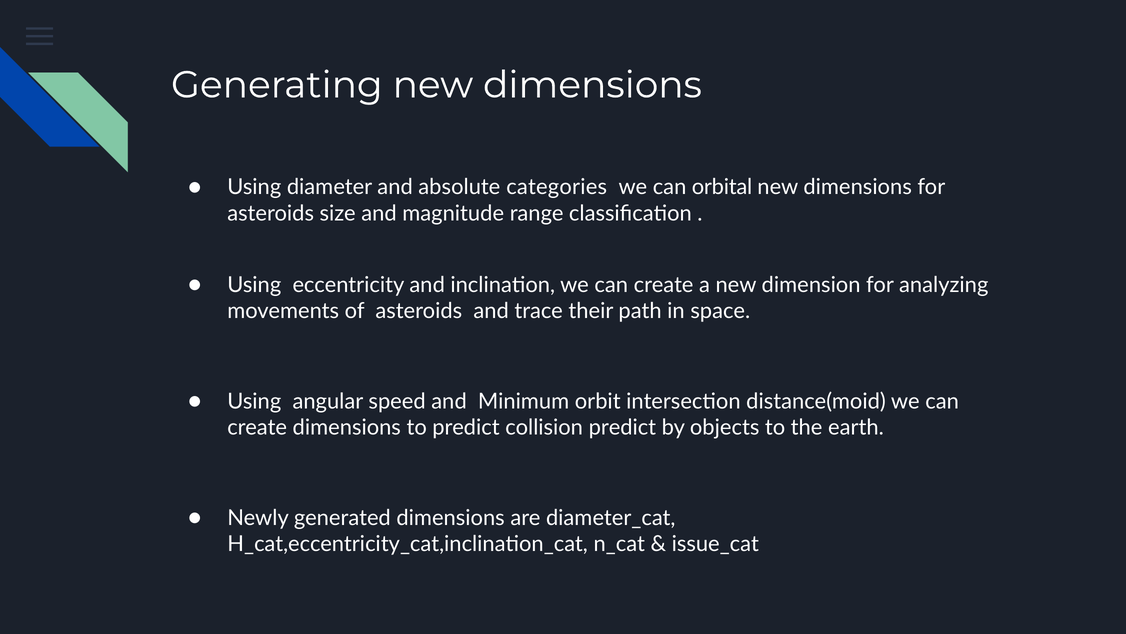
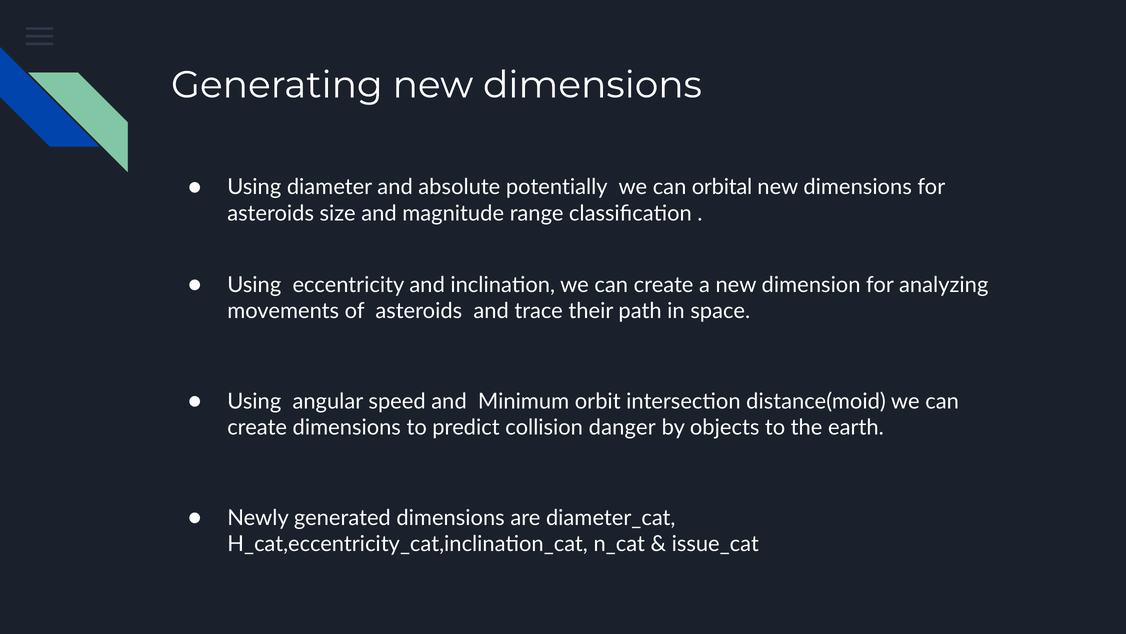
categories: categories -> potentially
collision predict: predict -> danger
